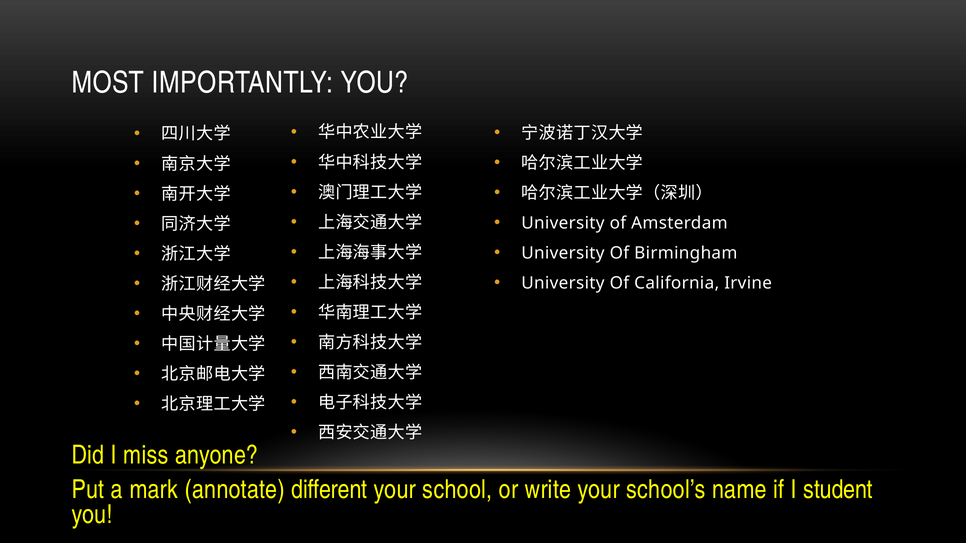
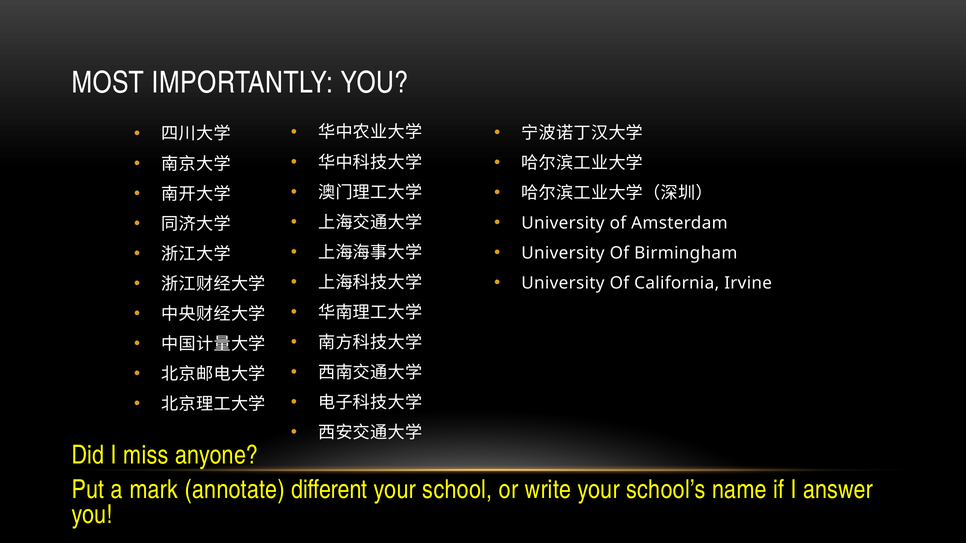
student: student -> answer
